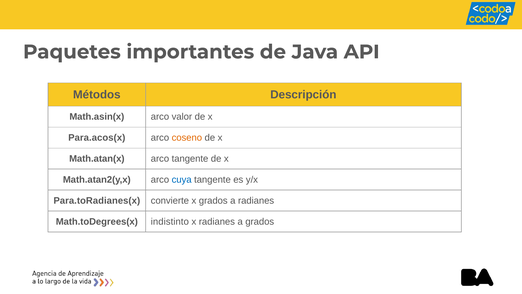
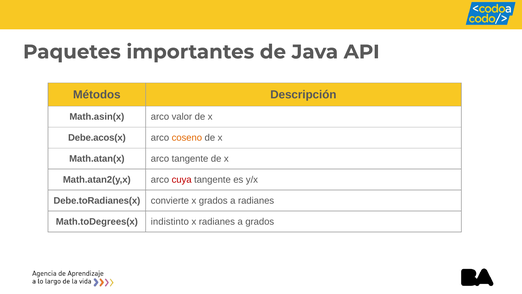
Para.acos(x: Para.acos(x -> Debe.acos(x
cuya colour: blue -> red
Para.toRadianes(x: Para.toRadianes(x -> Debe.toRadianes(x
